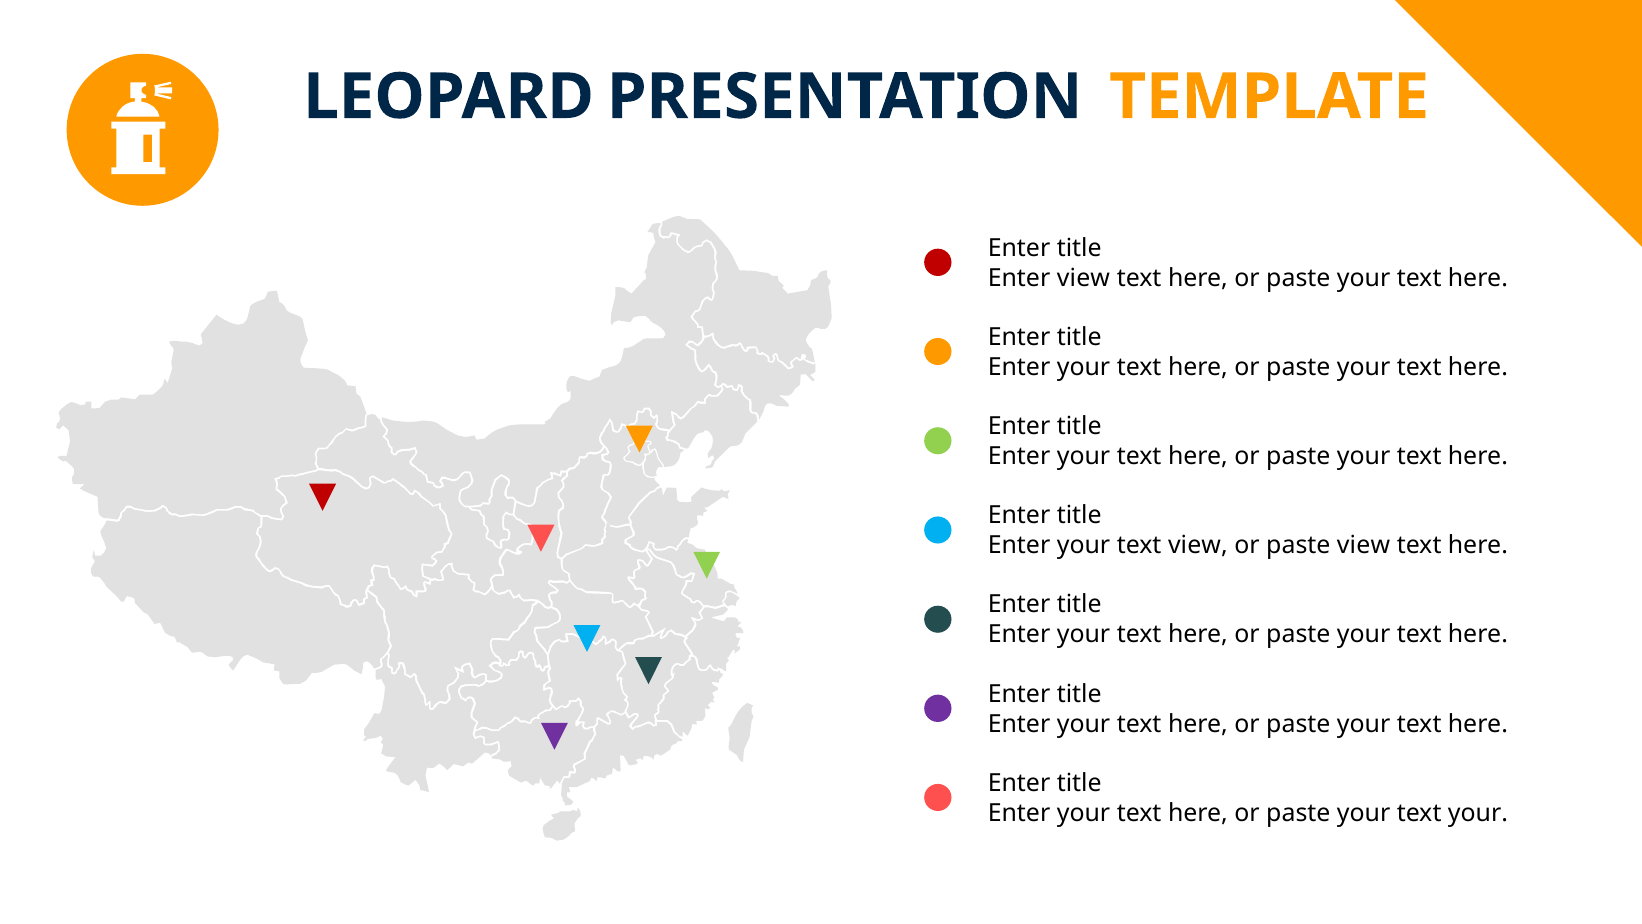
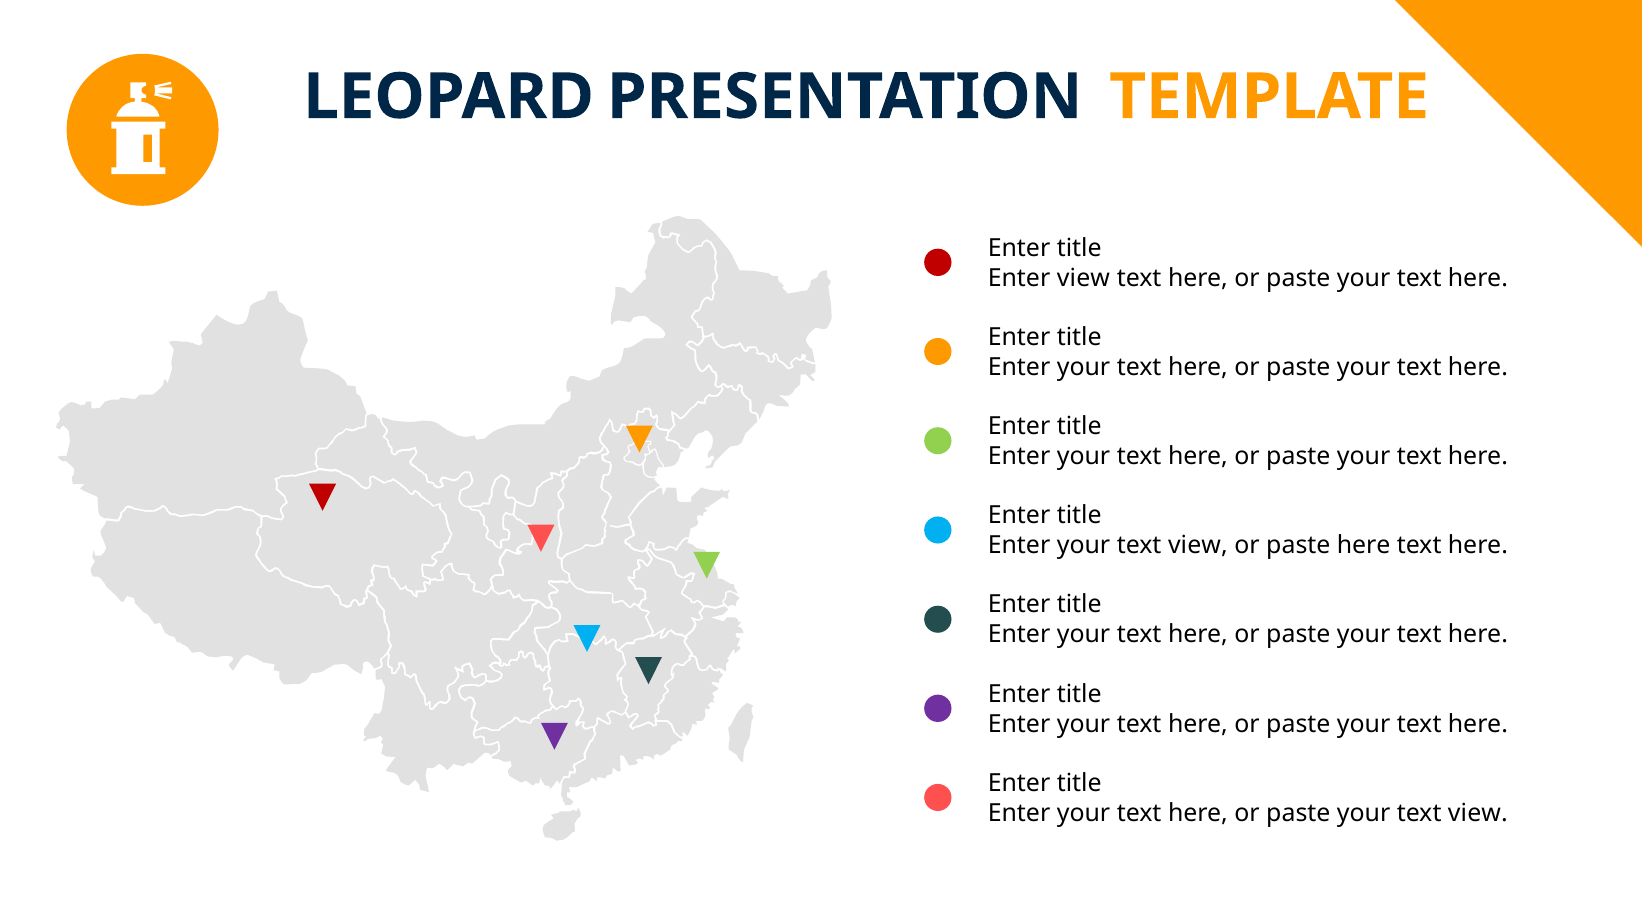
paste view: view -> here
paste your text your: your -> view
